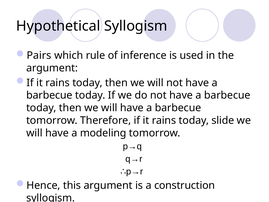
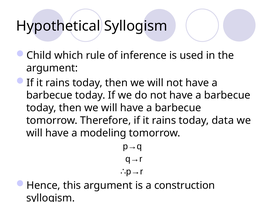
Pairs: Pairs -> Child
slide: slide -> data
